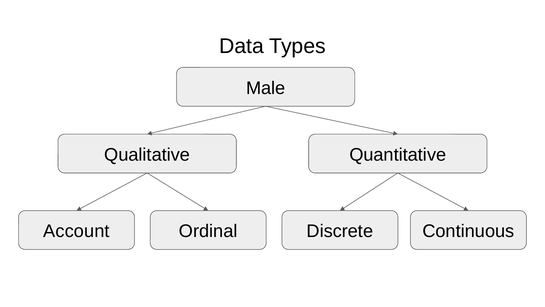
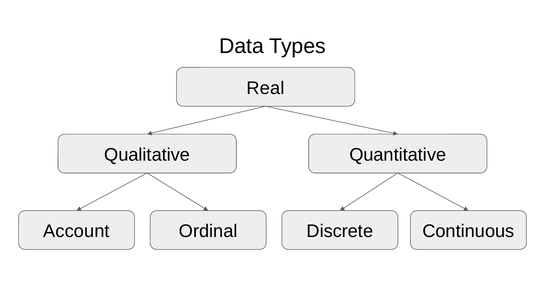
Male: Male -> Real
